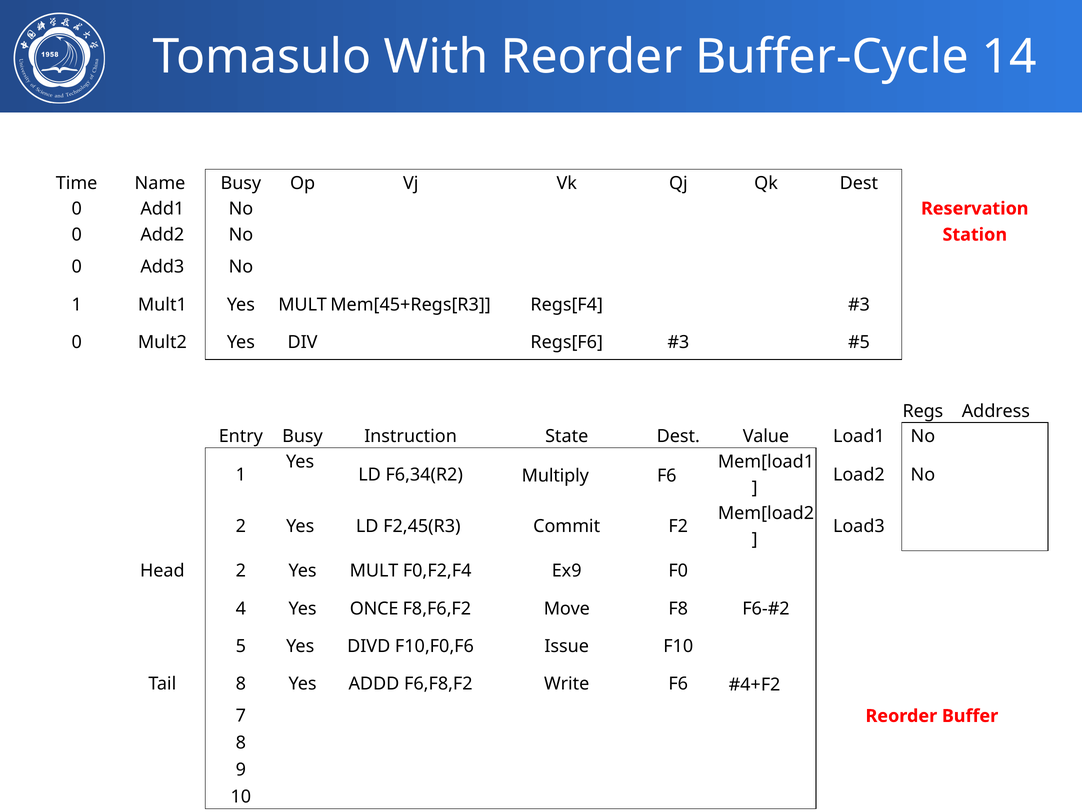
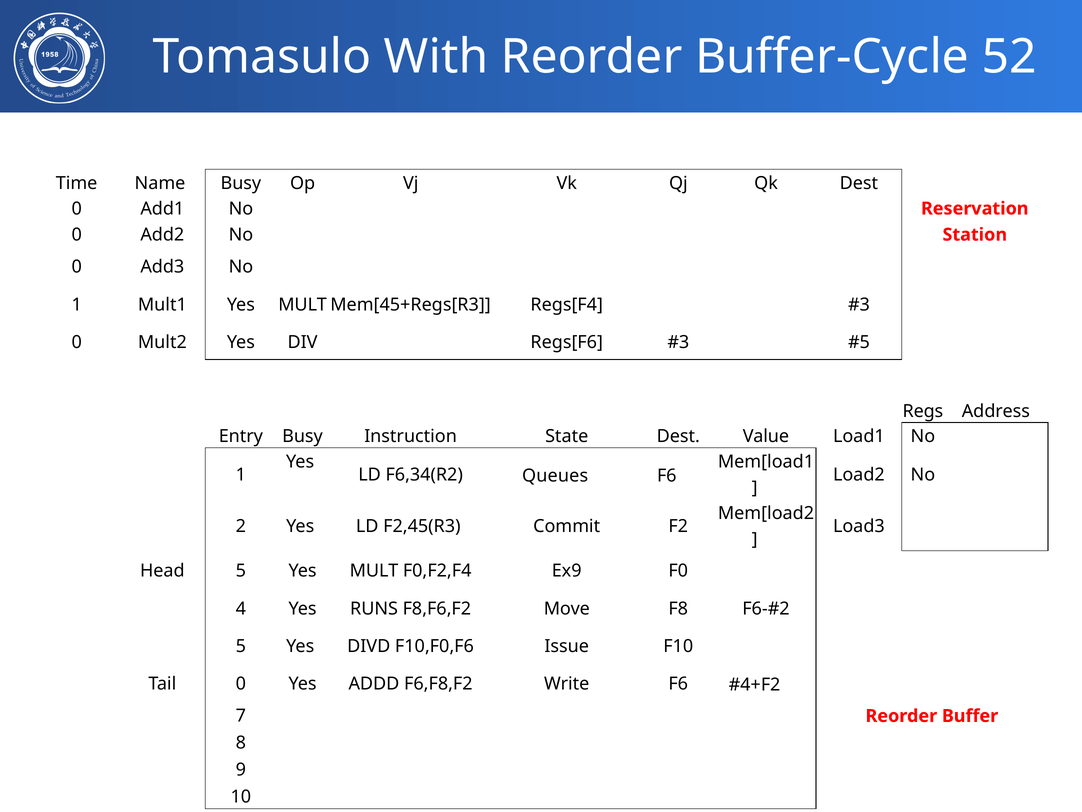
14: 14 -> 52
Multiply: Multiply -> Queues
Head 2: 2 -> 5
ONCE: ONCE -> RUNS
Tail 8: 8 -> 0
